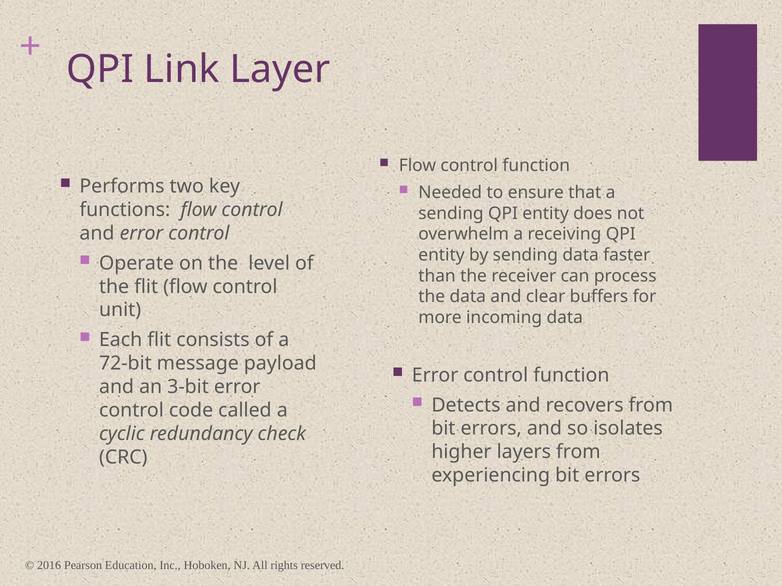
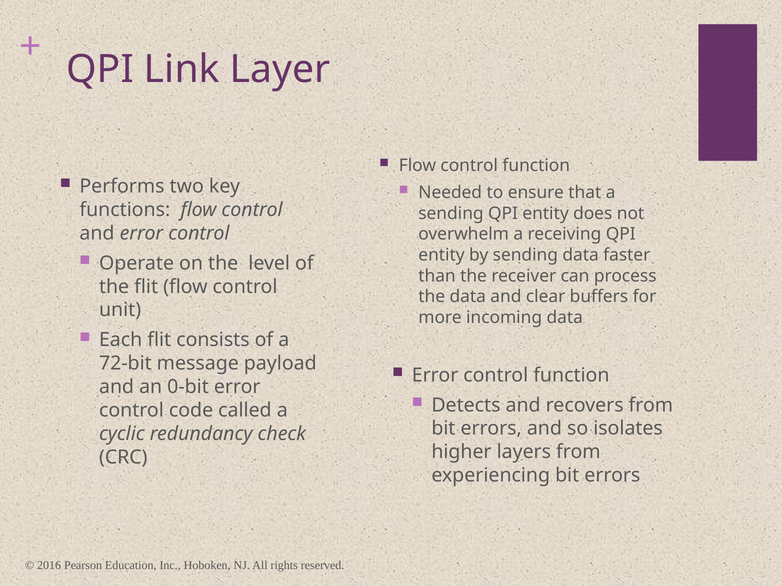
3-bit: 3-bit -> 0-bit
